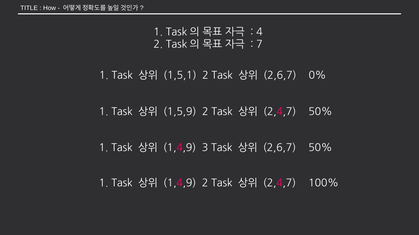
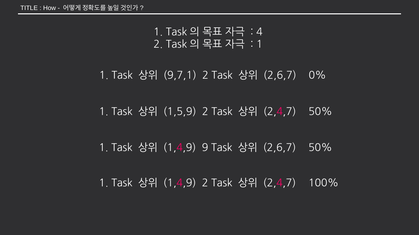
7 at (259, 45): 7 -> 1
1,5,1: 1,5,1 -> 9,7,1
3: 3 -> 9
